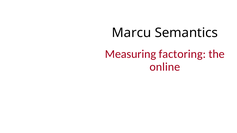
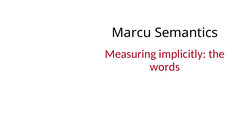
factoring: factoring -> implicitly
online: online -> words
